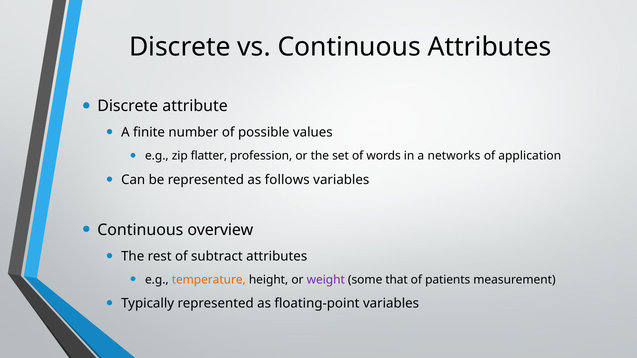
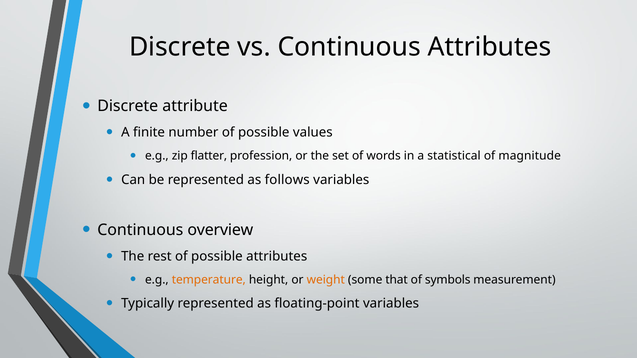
networks: networks -> statistical
application: application -> magnitude
rest of subtract: subtract -> possible
weight colour: purple -> orange
patients: patients -> symbols
